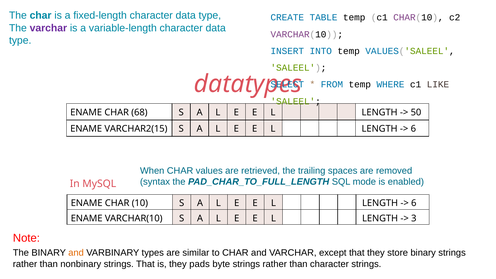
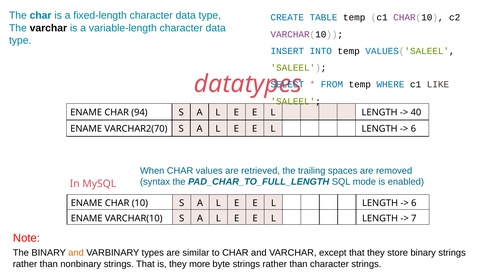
varchar at (48, 28) colour: purple -> black
68: 68 -> 94
50: 50 -> 40
VARCHAR2(15: VARCHAR2(15 -> VARCHAR2(70
3: 3 -> 7
pads: pads -> more
